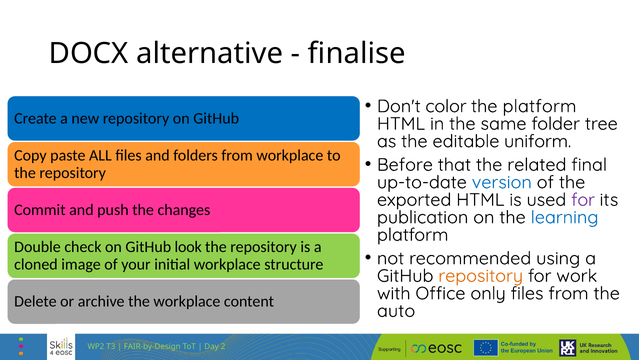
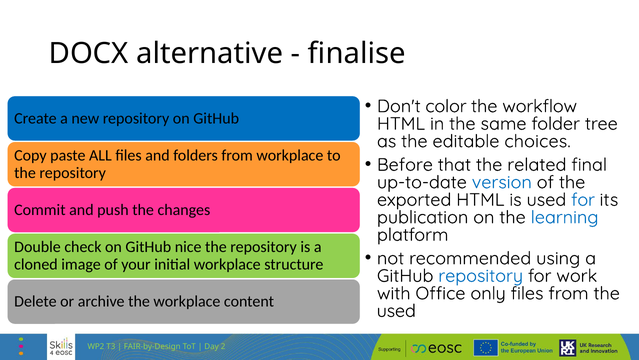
the platform: platform -> workflow
uniform: uniform -> choices
for at (583, 200) colour: purple -> blue
look: look -> nice
repository at (481, 276) colour: orange -> blue
auto at (396, 310): auto -> used
